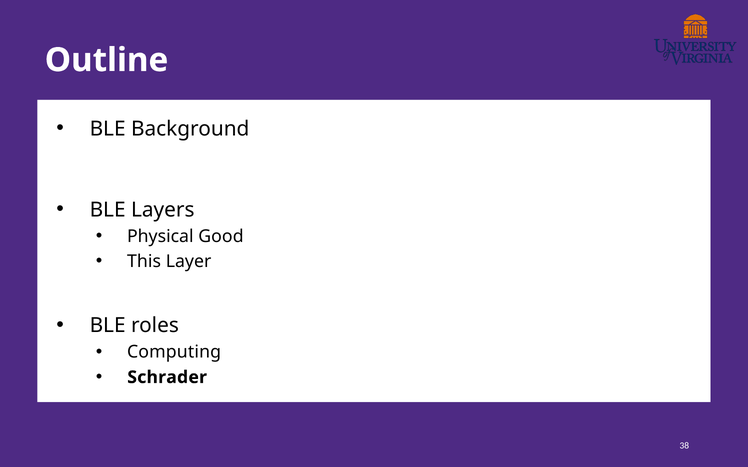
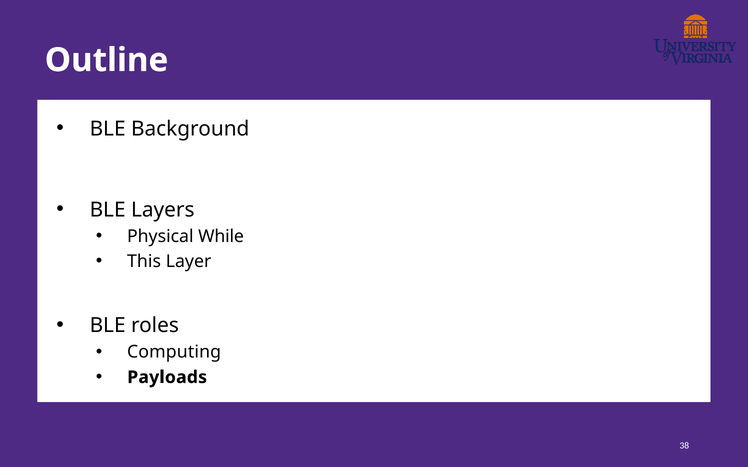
Good: Good -> While
Schrader: Schrader -> Payloads
